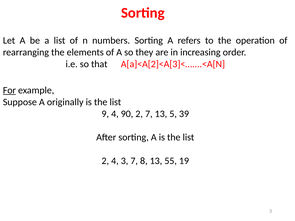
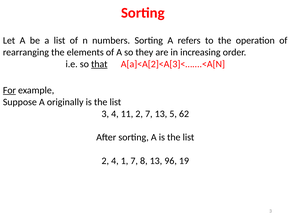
that underline: none -> present
9 at (105, 114): 9 -> 3
90: 90 -> 11
39: 39 -> 62
4 3: 3 -> 1
55: 55 -> 96
